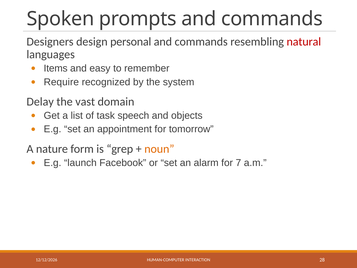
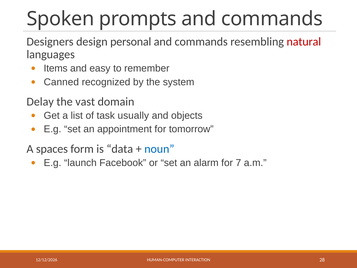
Require: Require -> Canned
speech: speech -> usually
nature: nature -> spaces
grep: grep -> data
noun colour: orange -> blue
